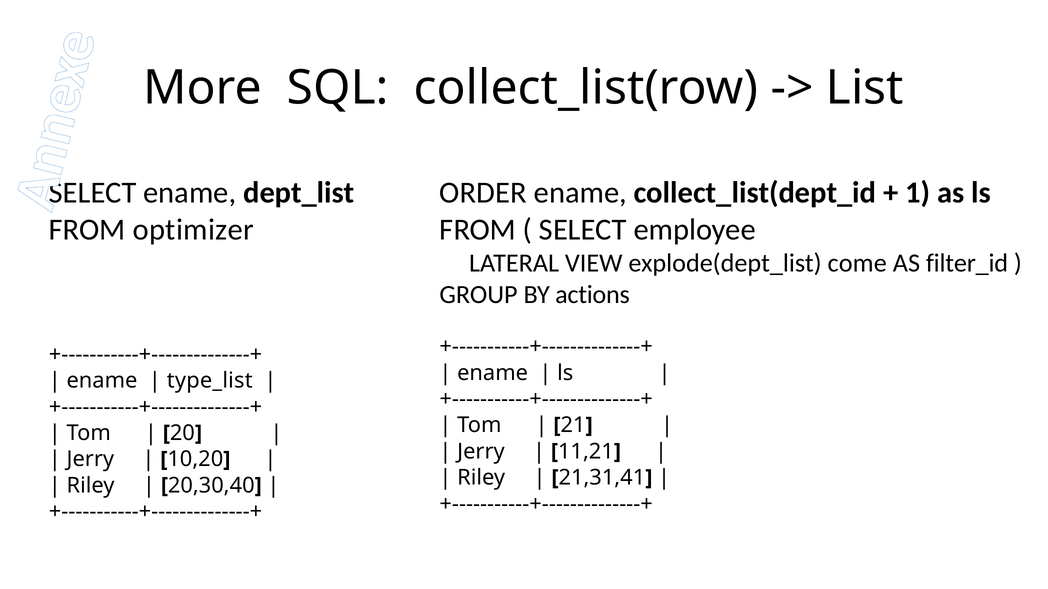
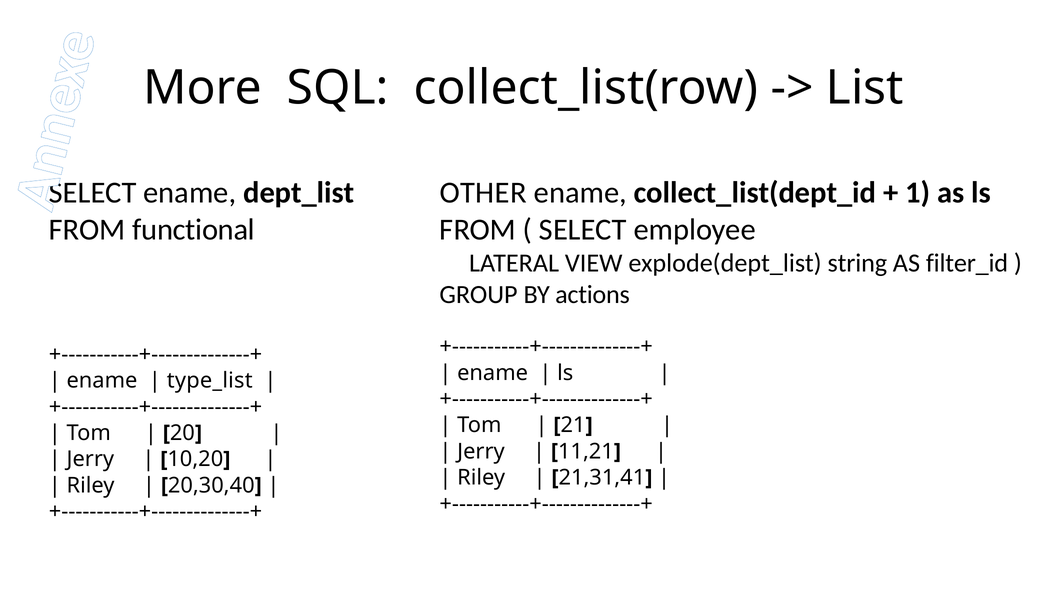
ORDER: ORDER -> OTHER
optimizer: optimizer -> functional
come: come -> string
